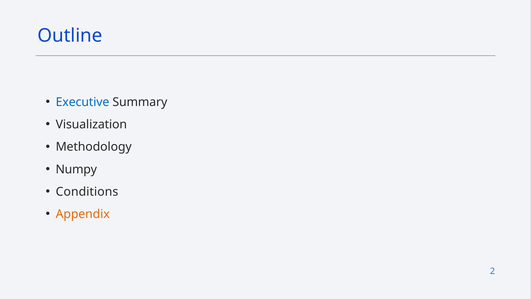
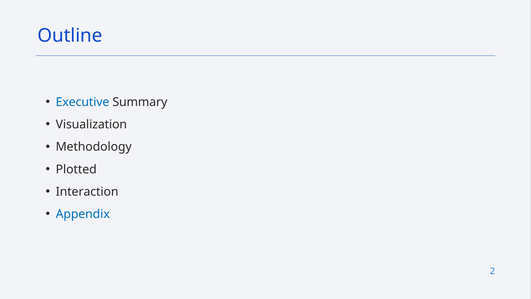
Numpy: Numpy -> Plotted
Conditions: Conditions -> Interaction
Appendix colour: orange -> blue
